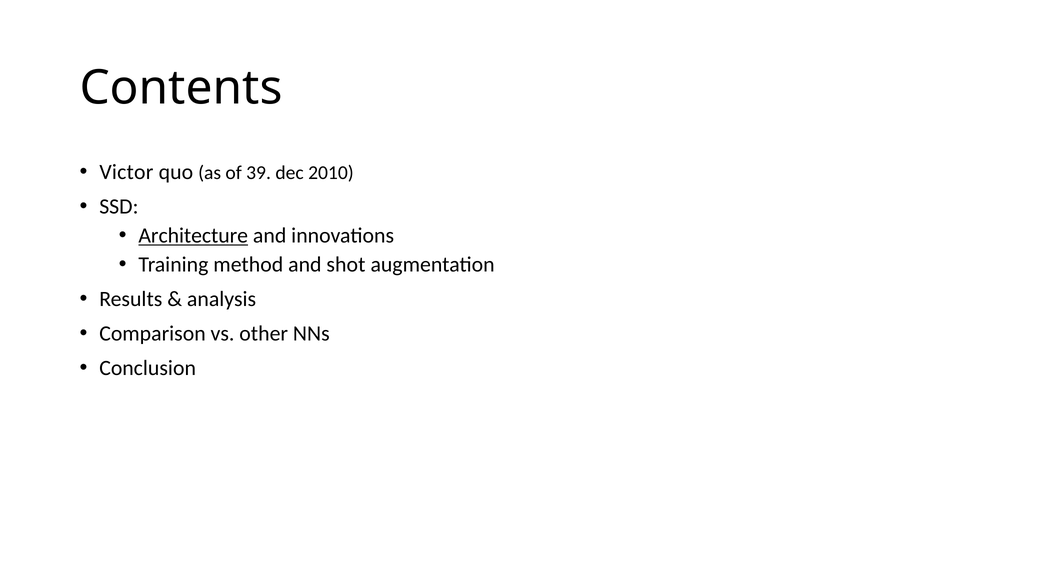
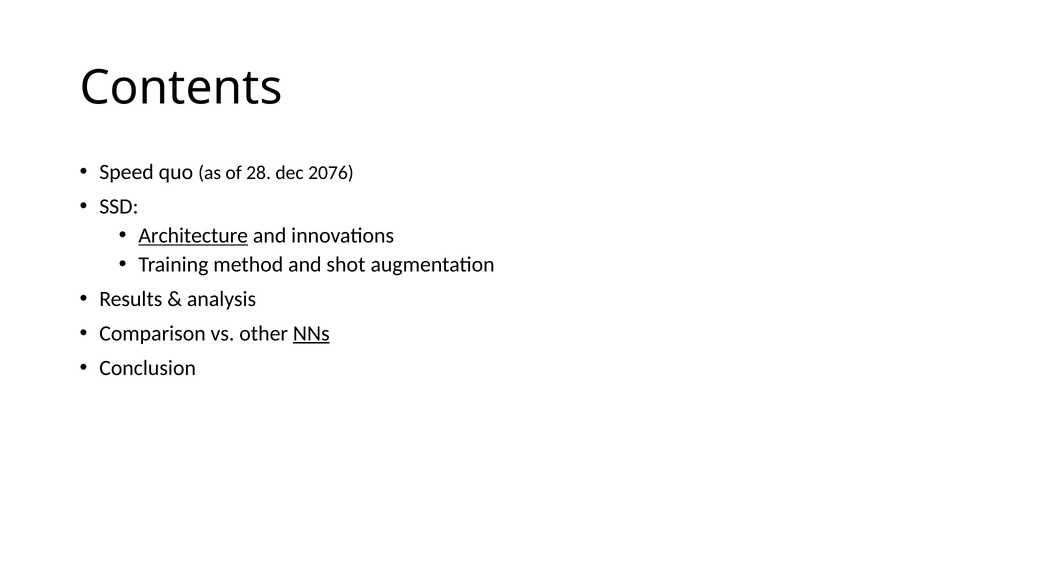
Victor: Victor -> Speed
39: 39 -> 28
2010: 2010 -> 2076
NNs underline: none -> present
